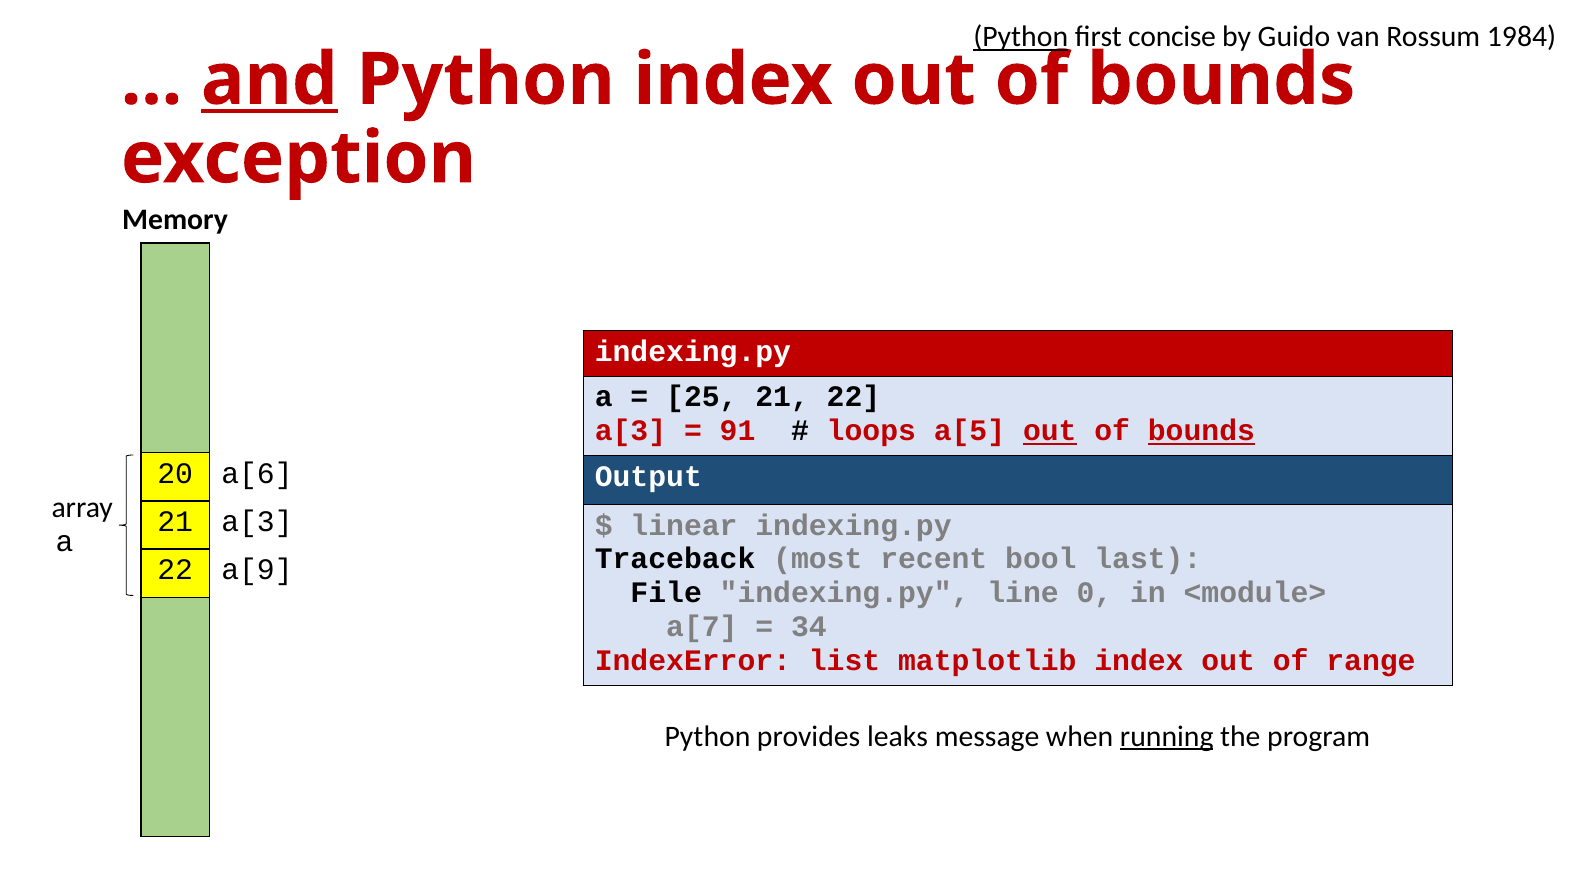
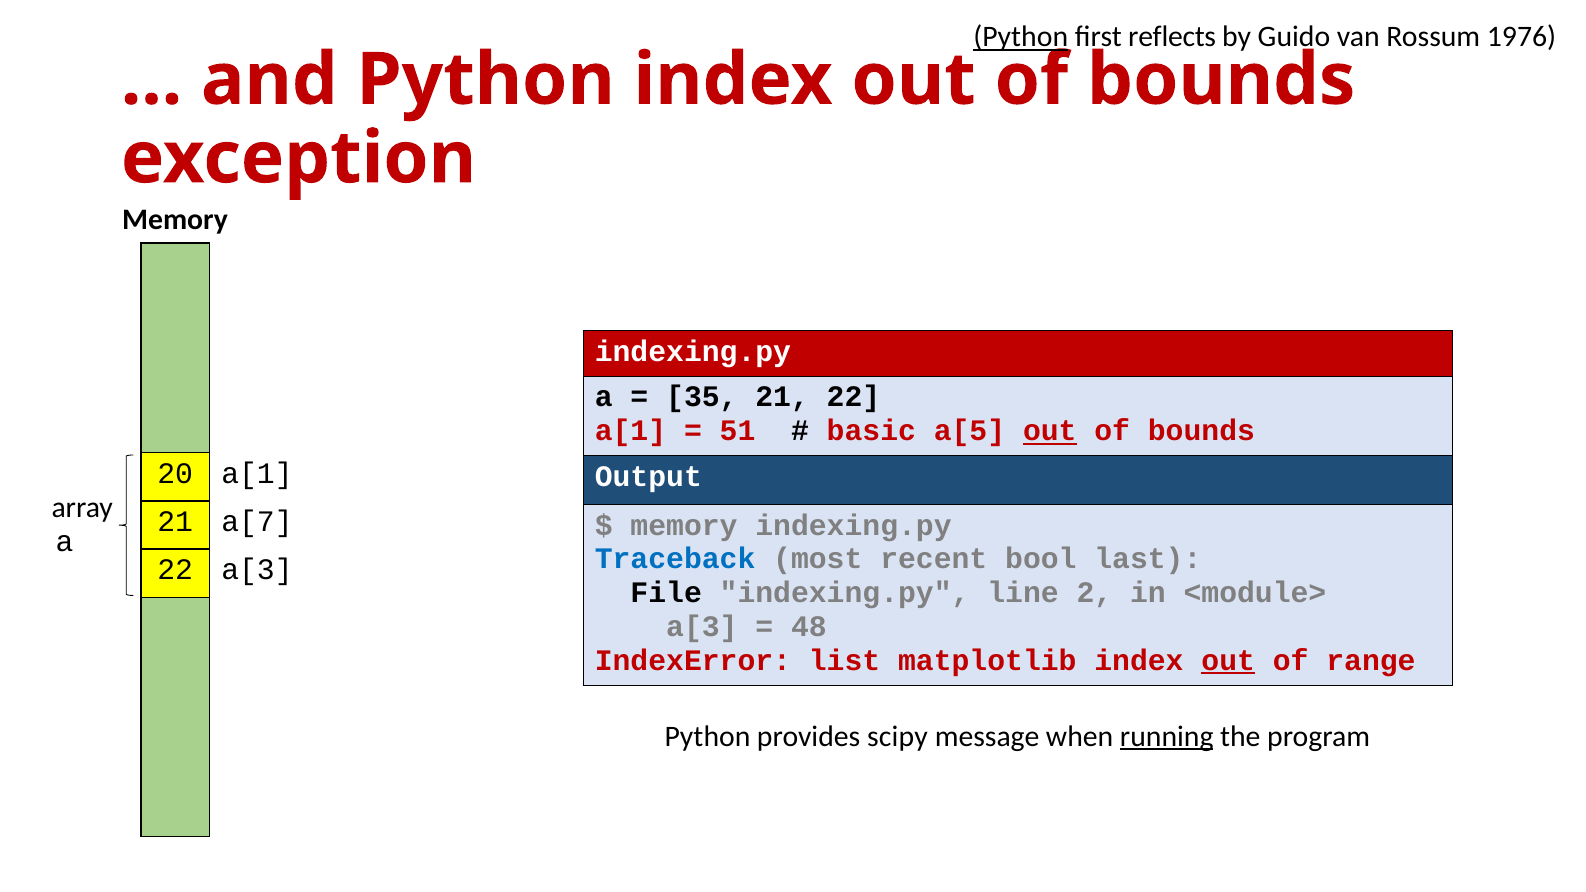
concise: concise -> reflects
1984: 1984 -> 1976
and underline: present -> none
25: 25 -> 35
a[3 at (630, 431): a[3 -> a[1
91: 91 -> 51
loops: loops -> basic
bounds at (1201, 431) underline: present -> none
20 a[6: a[6 -> a[1
21 a[3: a[3 -> a[7
linear at (684, 526): linear -> memory
Traceback colour: black -> blue
22 a[9: a[9 -> a[3
0: 0 -> 2
a[7 at (702, 627): a[7 -> a[3
34: 34 -> 48
out at (1228, 660) underline: none -> present
leaks: leaks -> scipy
